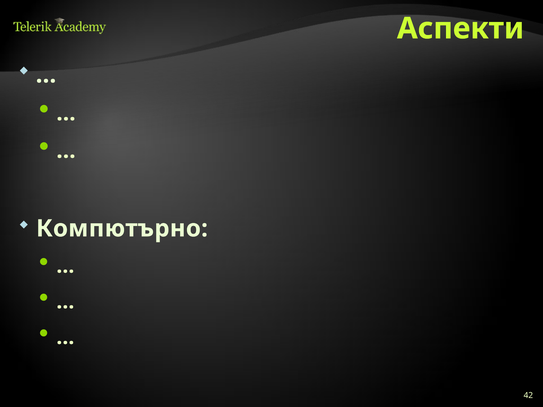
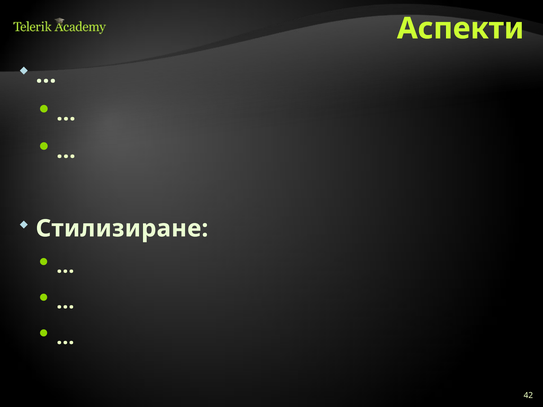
Компютърно: Компютърно -> Стилизиране
